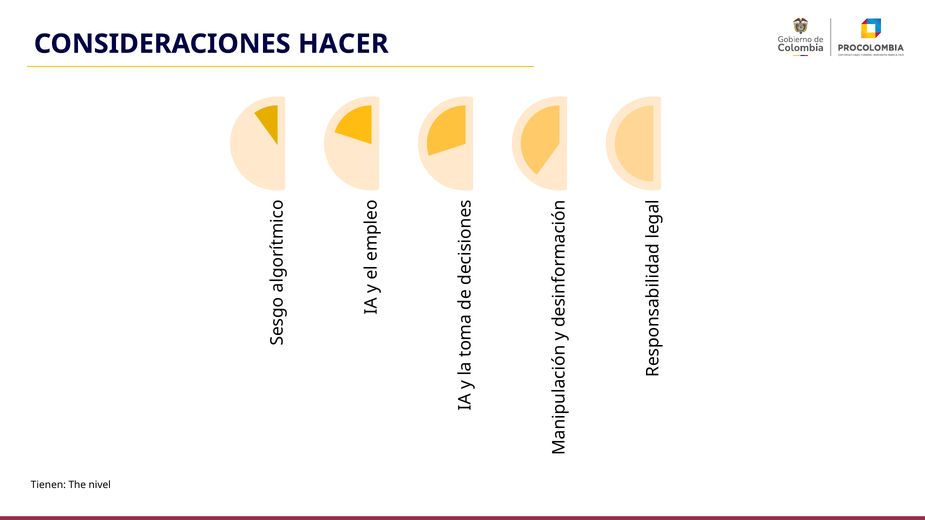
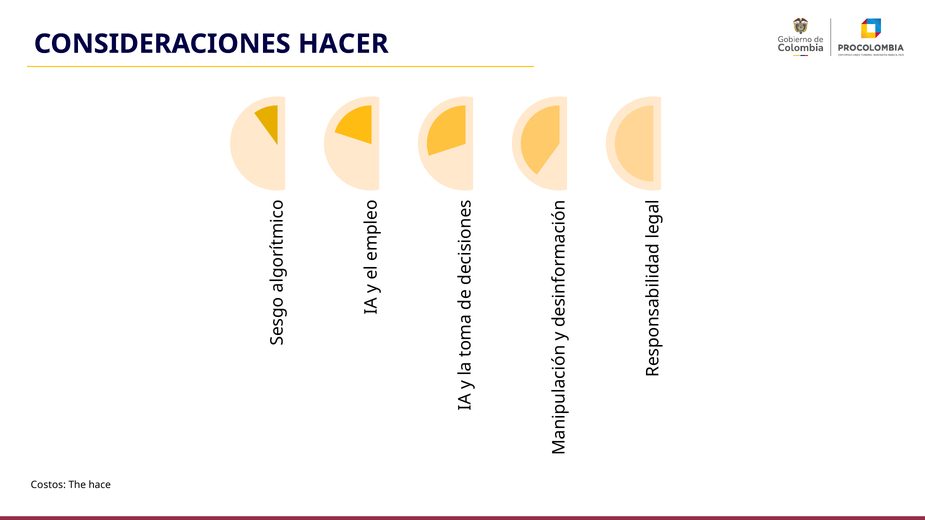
Tienen: Tienen -> Costos
nivel: nivel -> hace
